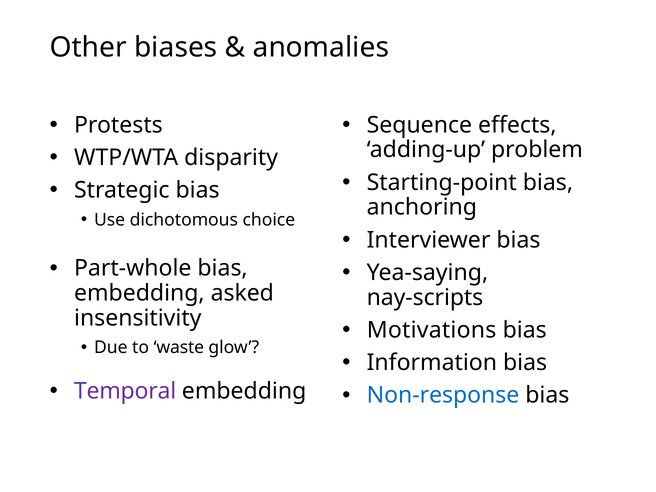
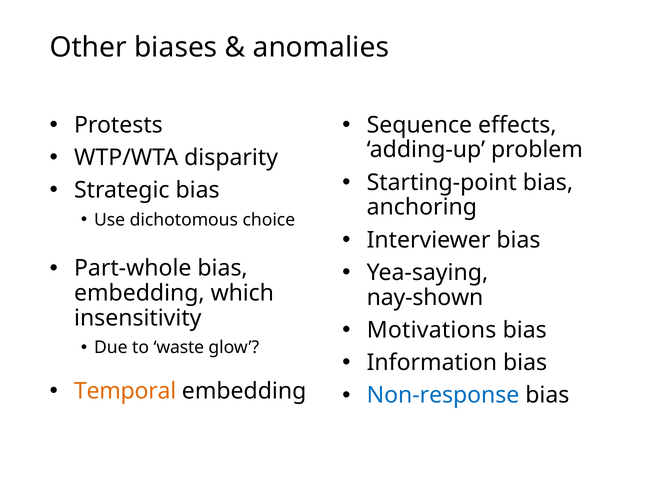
asked: asked -> which
nay-scripts: nay-scripts -> nay-shown
Temporal colour: purple -> orange
